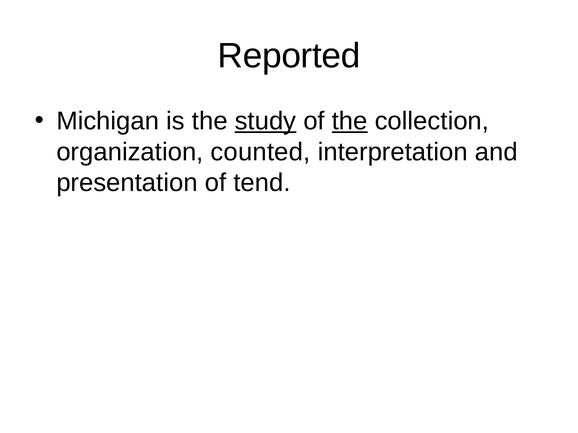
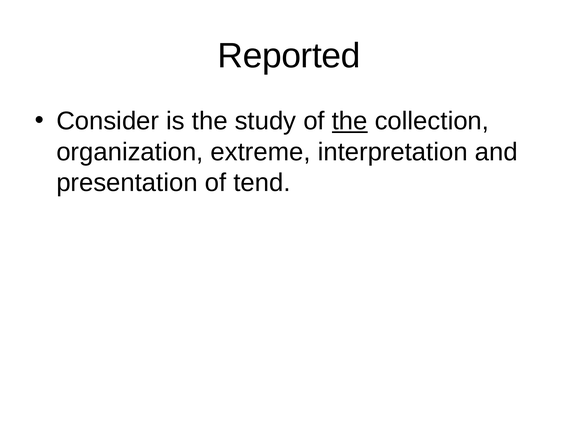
Michigan: Michigan -> Consider
study underline: present -> none
counted: counted -> extreme
